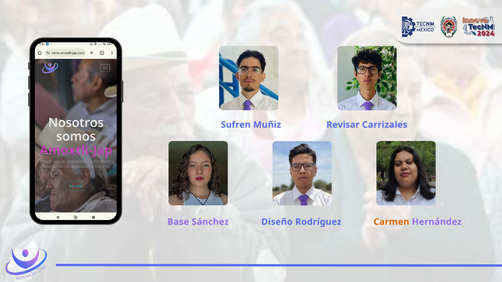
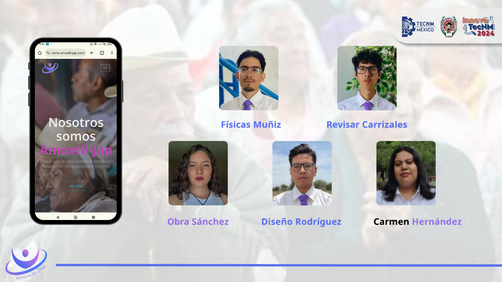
Sufren: Sufren -> Físicas
Base: Base -> Obra
Carmen colour: orange -> black
